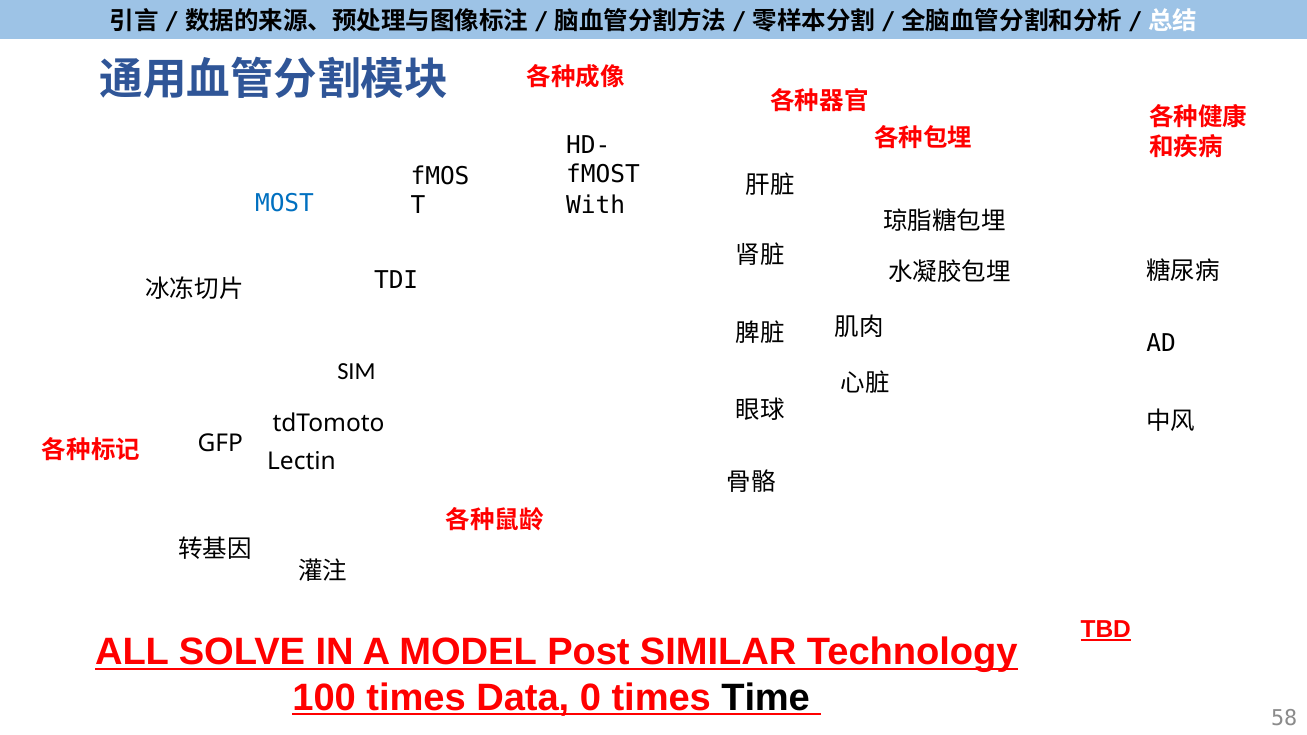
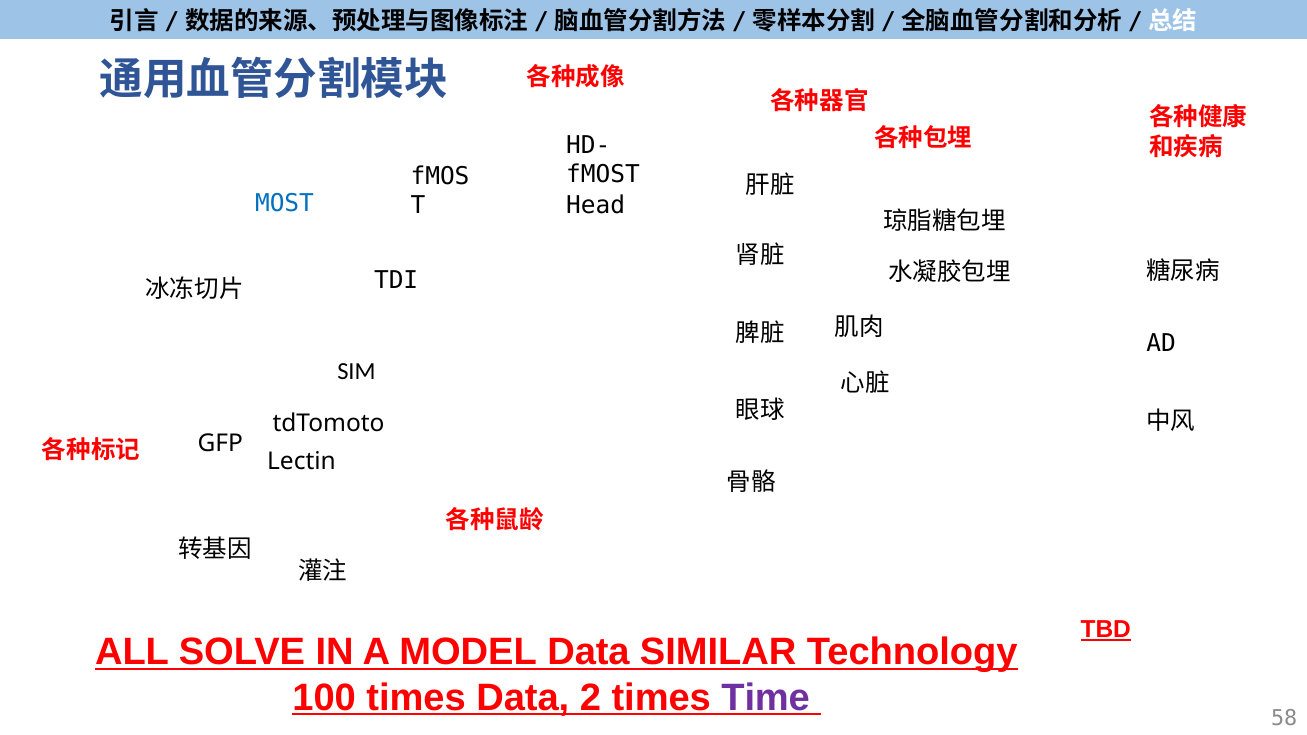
With: With -> Head
MODEL Post: Post -> Data
0: 0 -> 2
Time colour: black -> purple
